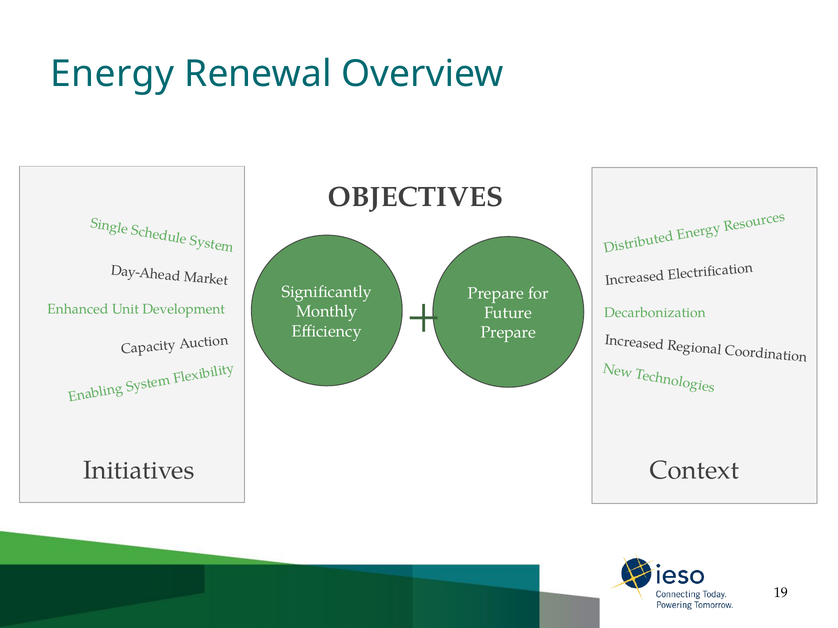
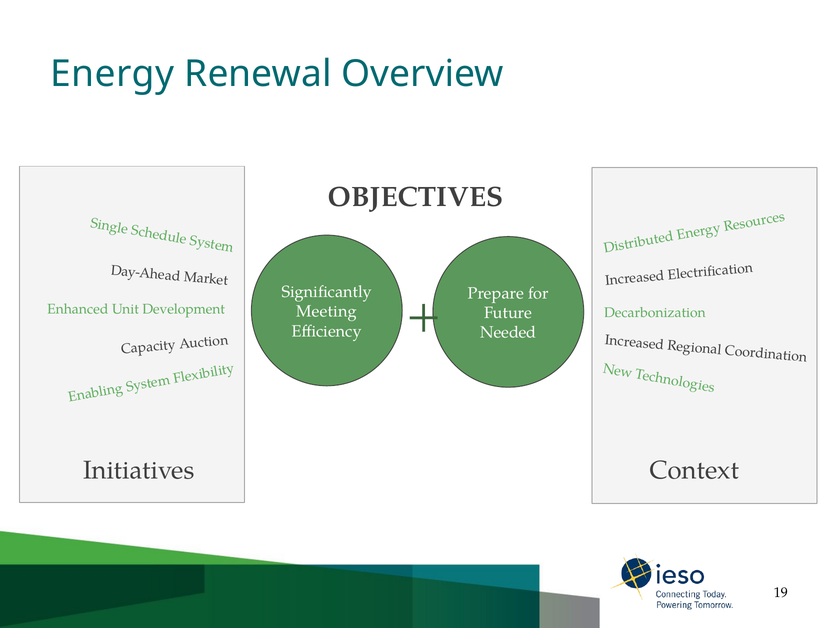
Monthly: Monthly -> Meeting
Prepare at (508, 333): Prepare -> Needed
